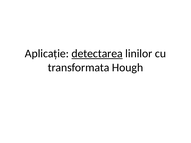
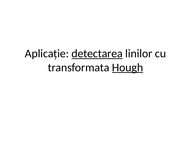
Hough underline: none -> present
